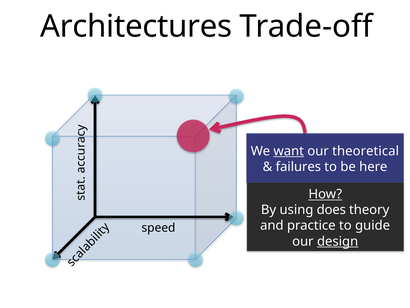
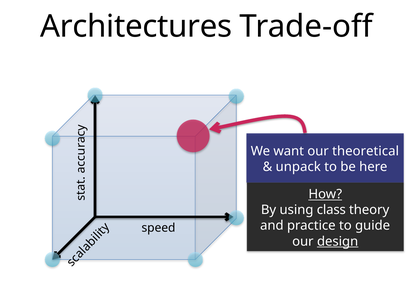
want underline: present -> none
failures: failures -> unpack
does: does -> class
